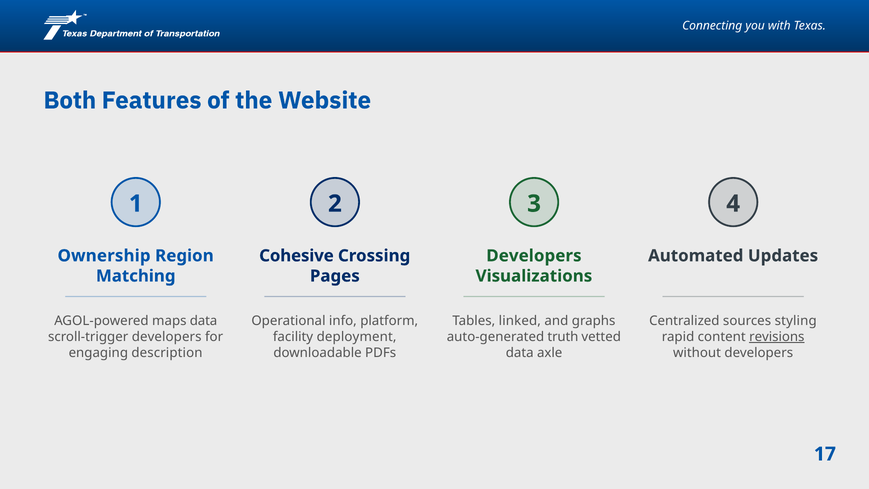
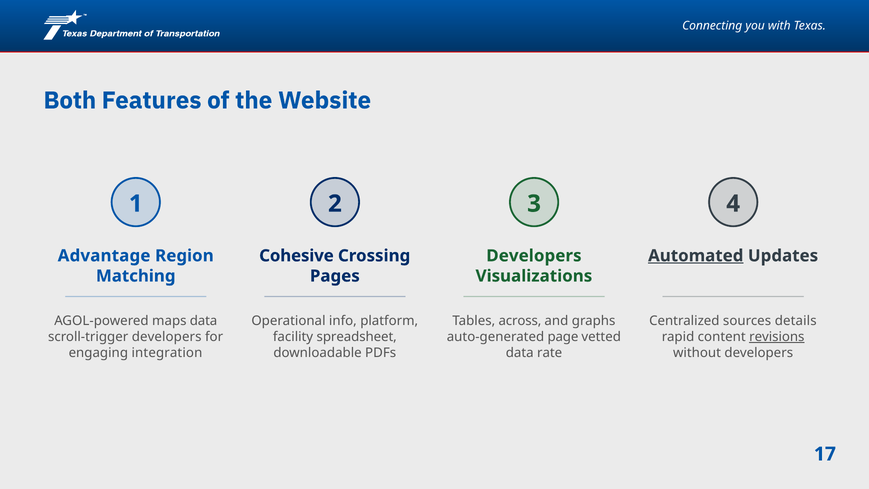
Ownership: Ownership -> Advantage
Automated underline: none -> present
linked: linked -> across
styling: styling -> details
deployment: deployment -> spreadsheet
truth: truth -> page
description: description -> integration
axle: axle -> rate
